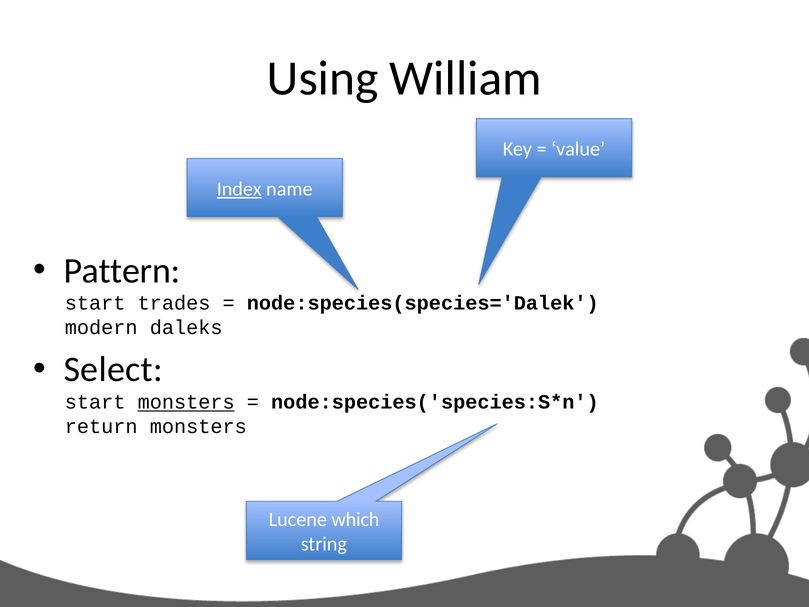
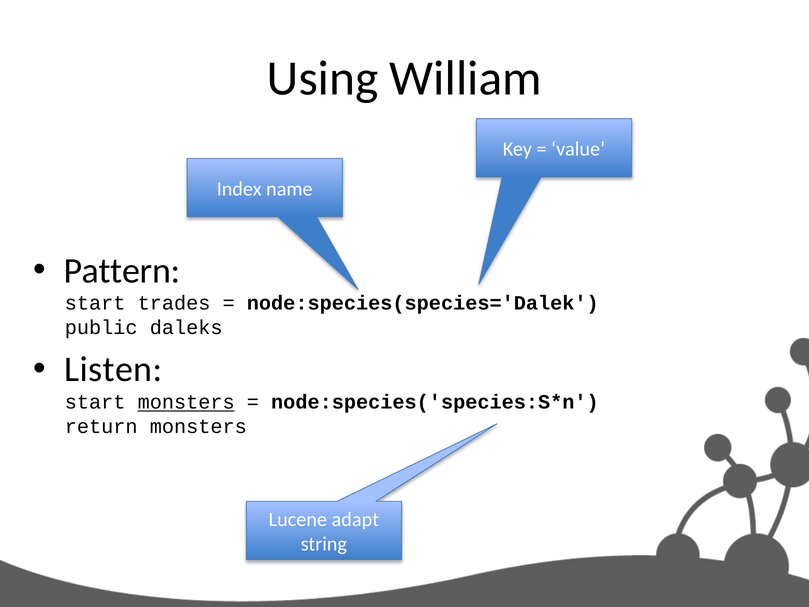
Index underline: present -> none
modern: modern -> public
Select: Select -> Listen
which: which -> adapt
